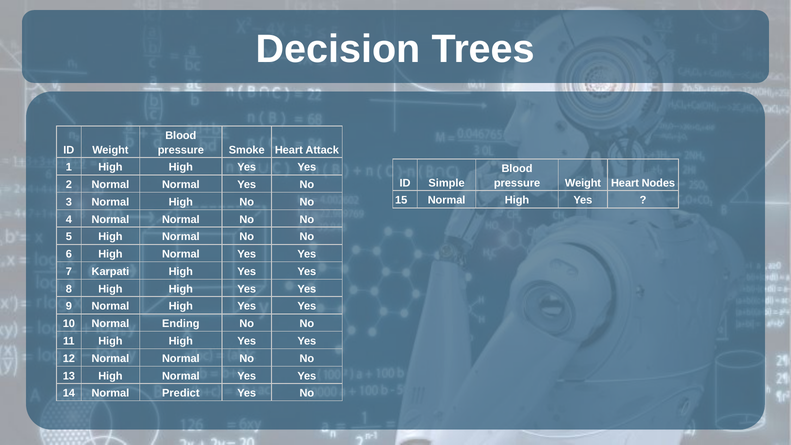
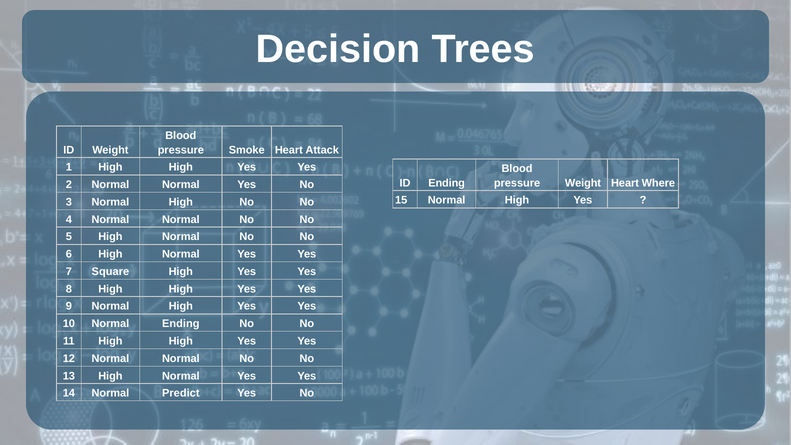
ID Simple: Simple -> Ending
Nodes: Nodes -> Where
Karpati: Karpati -> Square
